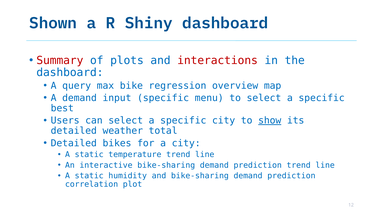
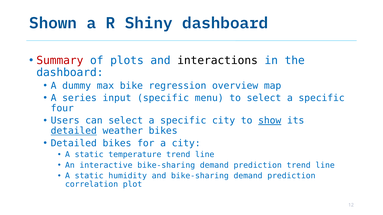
interactions colour: red -> black
query: query -> dummy
A demand: demand -> series
best: best -> four
detailed at (74, 131) underline: none -> present
weather total: total -> bikes
